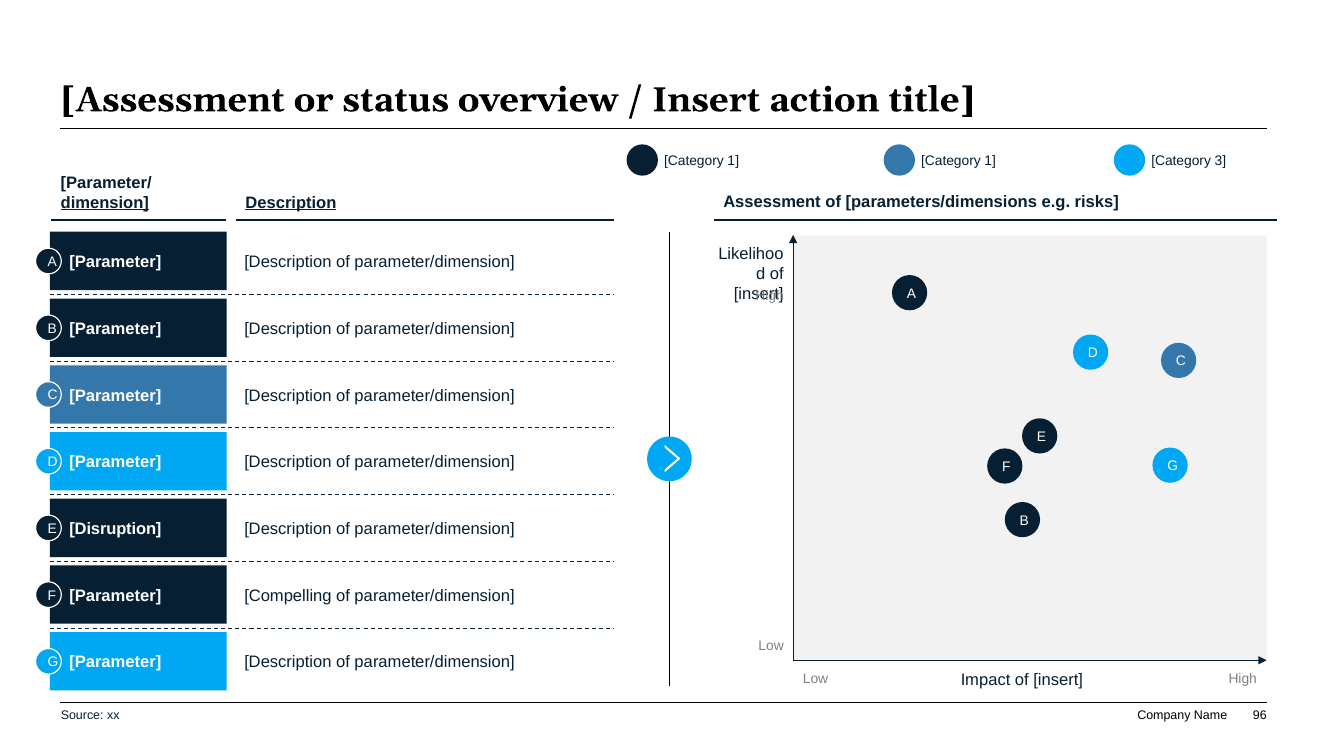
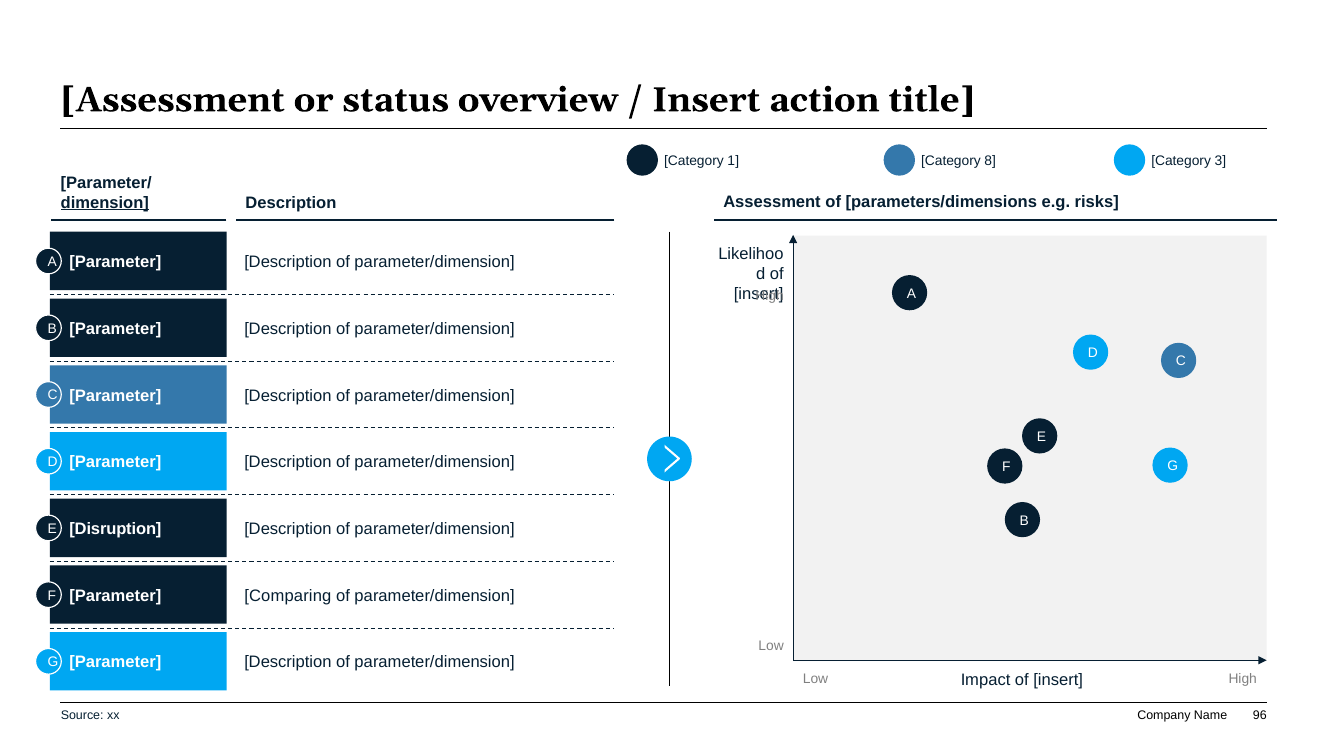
1 at (990, 161): 1 -> 8
Description at (291, 203) underline: present -> none
Compelling: Compelling -> Comparing
